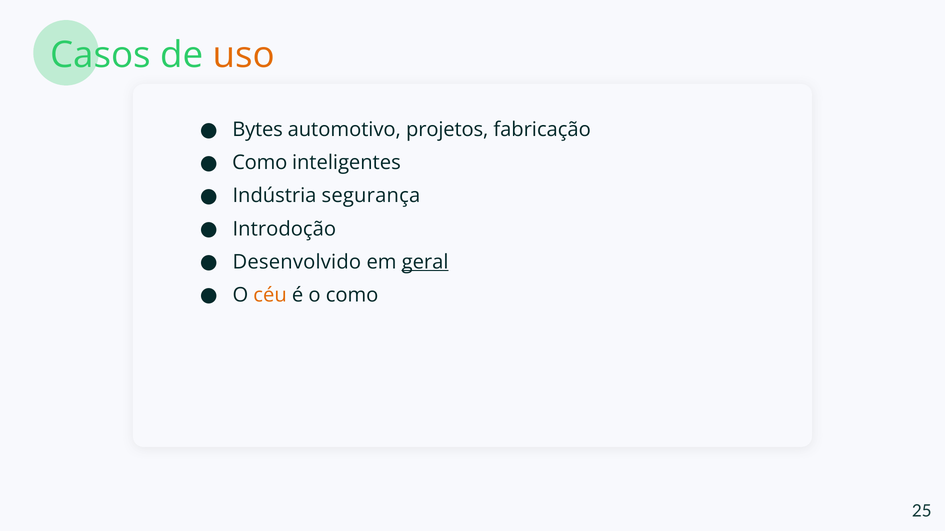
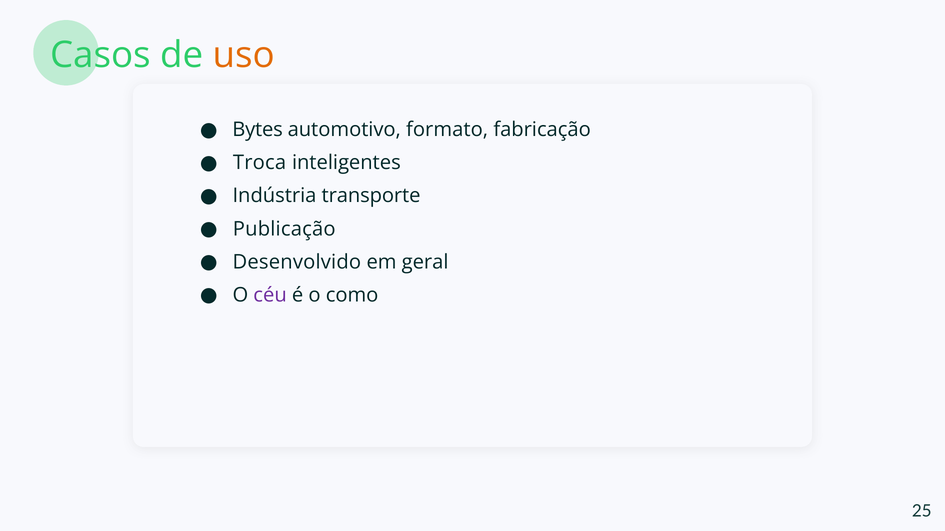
projetos: projetos -> formato
Como at (260, 163): Como -> Troca
segurança: segurança -> transporte
Introdoção: Introdoção -> Publicação
geral underline: present -> none
céu colour: orange -> purple
